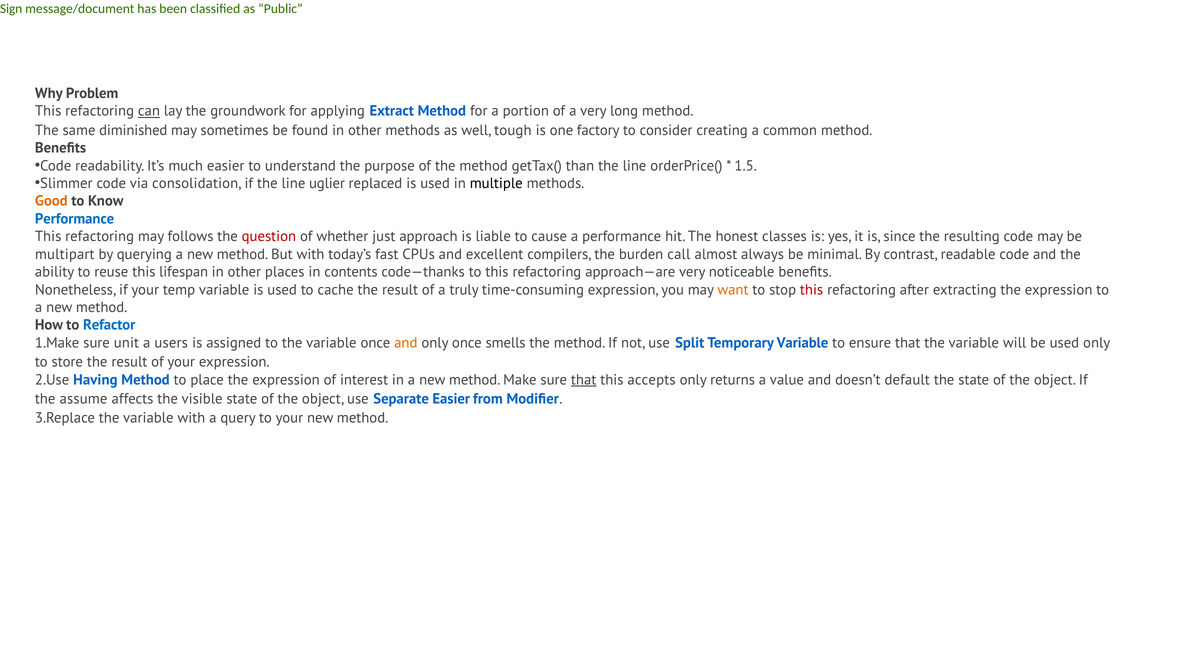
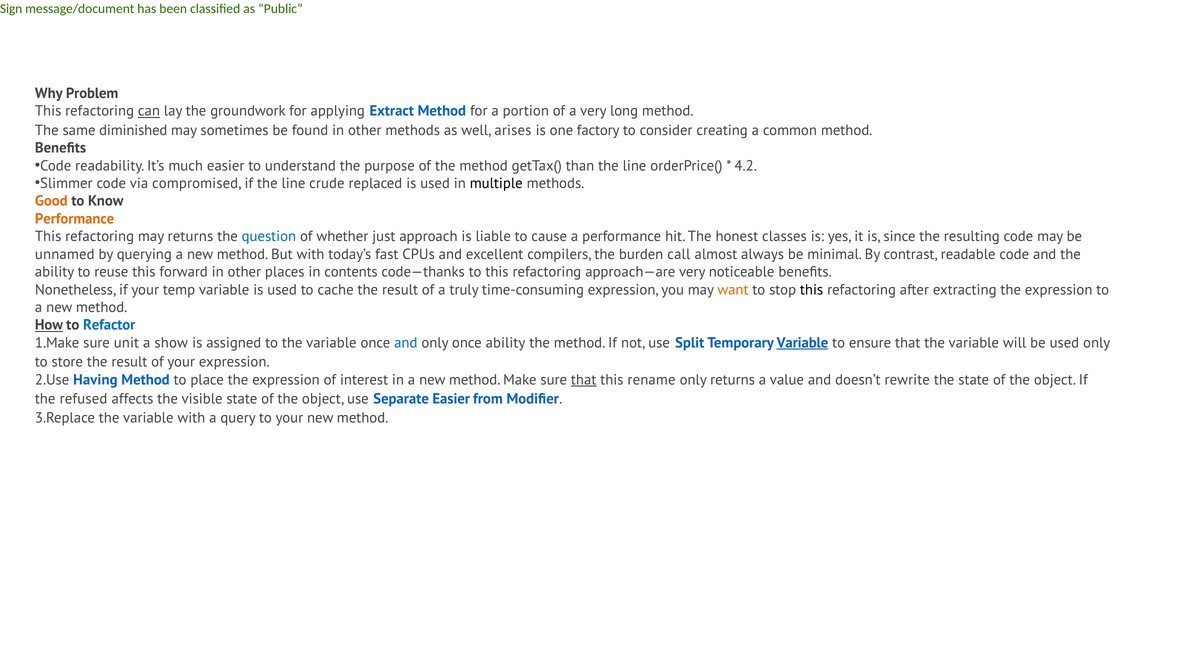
tough: tough -> arises
1.5: 1.5 -> 4.2
consolidation: consolidation -> compromised
uglier: uglier -> crude
Performance at (75, 219) colour: blue -> orange
may follows: follows -> returns
question colour: red -> blue
multipart: multipart -> unnamed
lifespan: lifespan -> forward
this at (812, 290) colour: red -> black
How underline: none -> present
users: users -> show
and at (406, 343) colour: orange -> blue
once smells: smells -> ability
Variable at (802, 343) underline: none -> present
accepts: accepts -> rename
default: default -> rewrite
assume: assume -> refused
